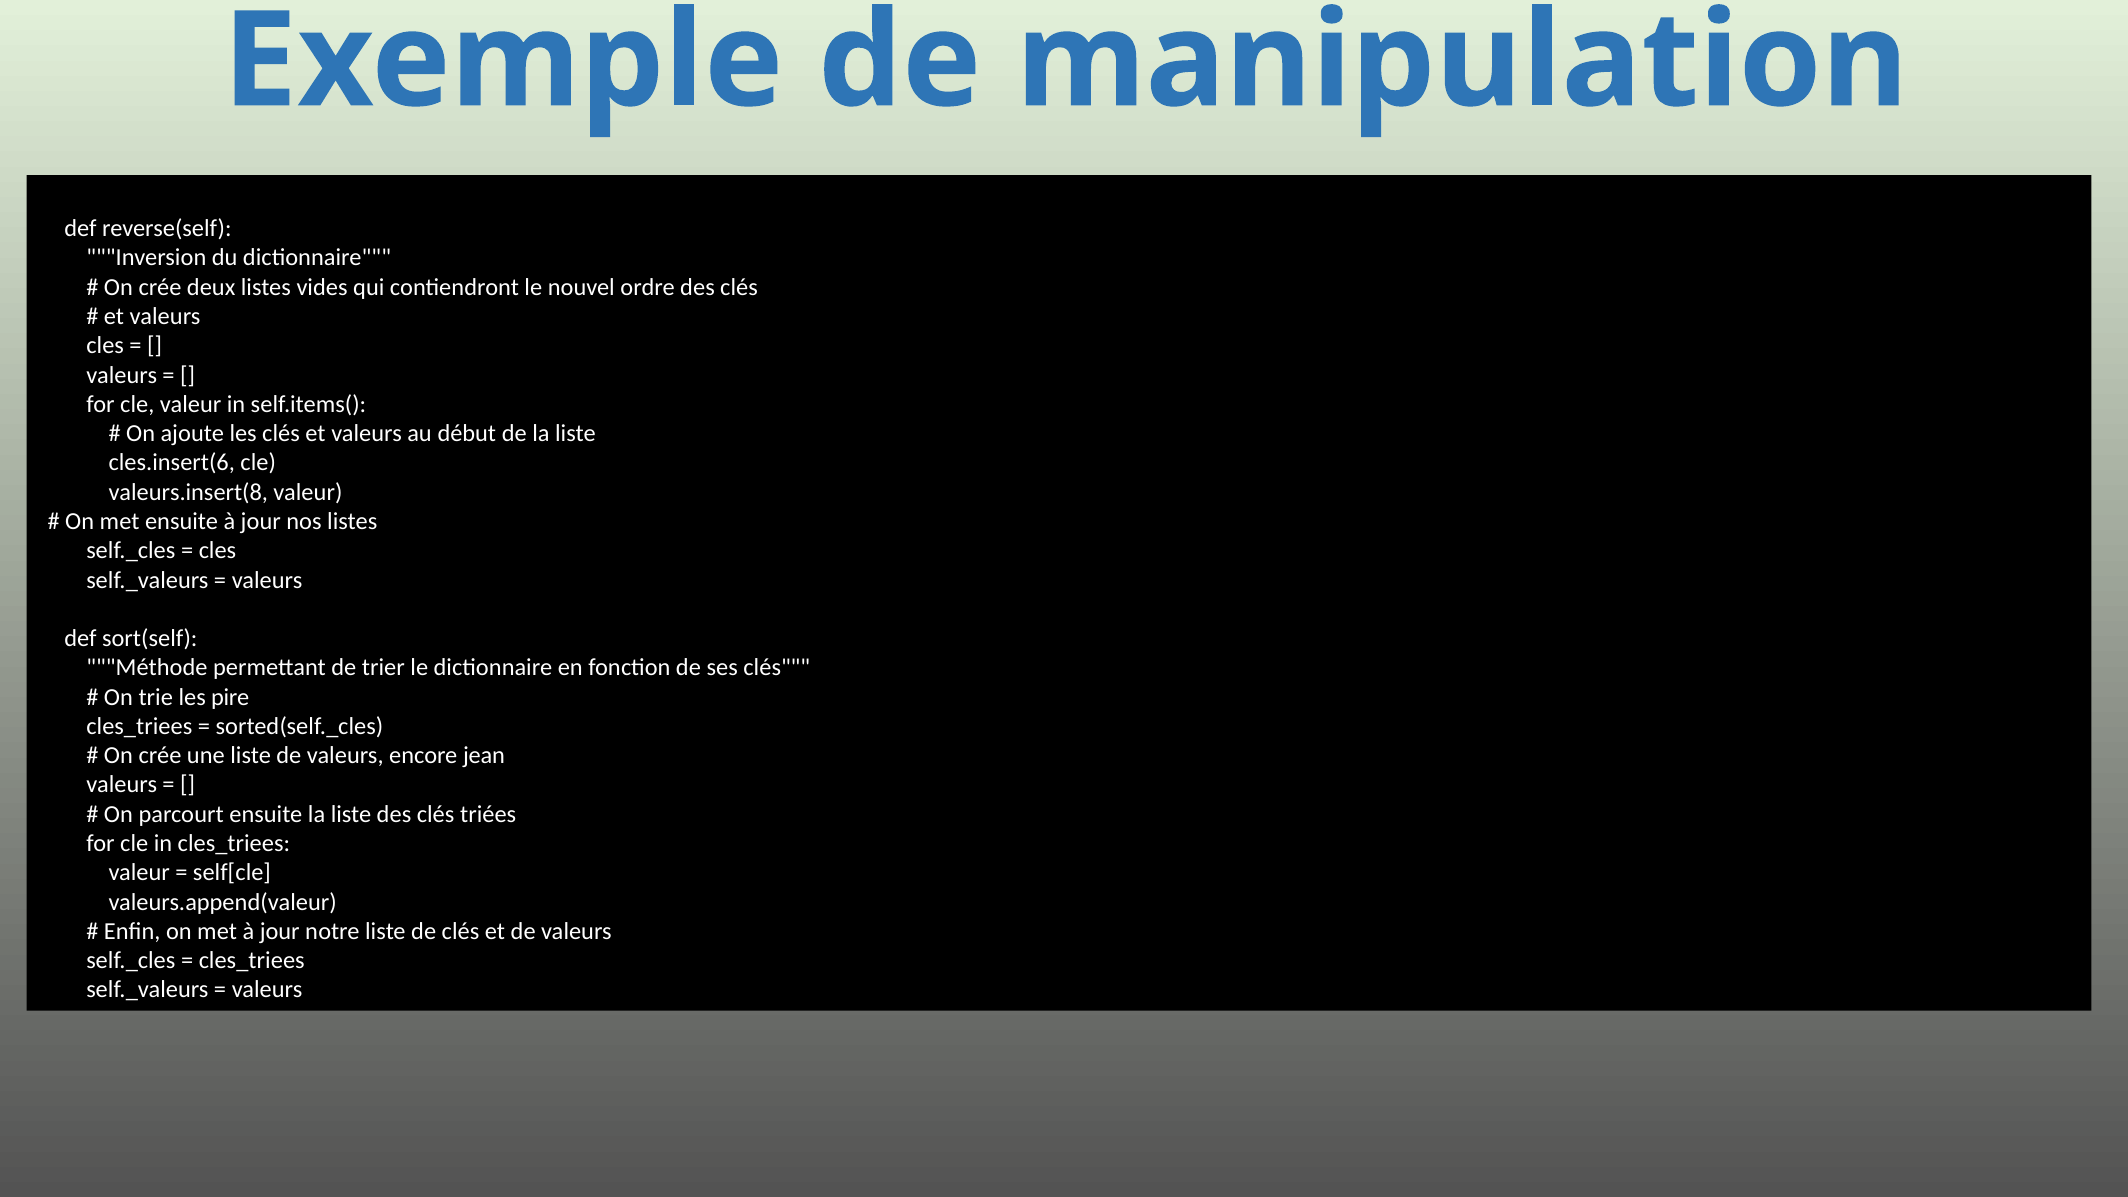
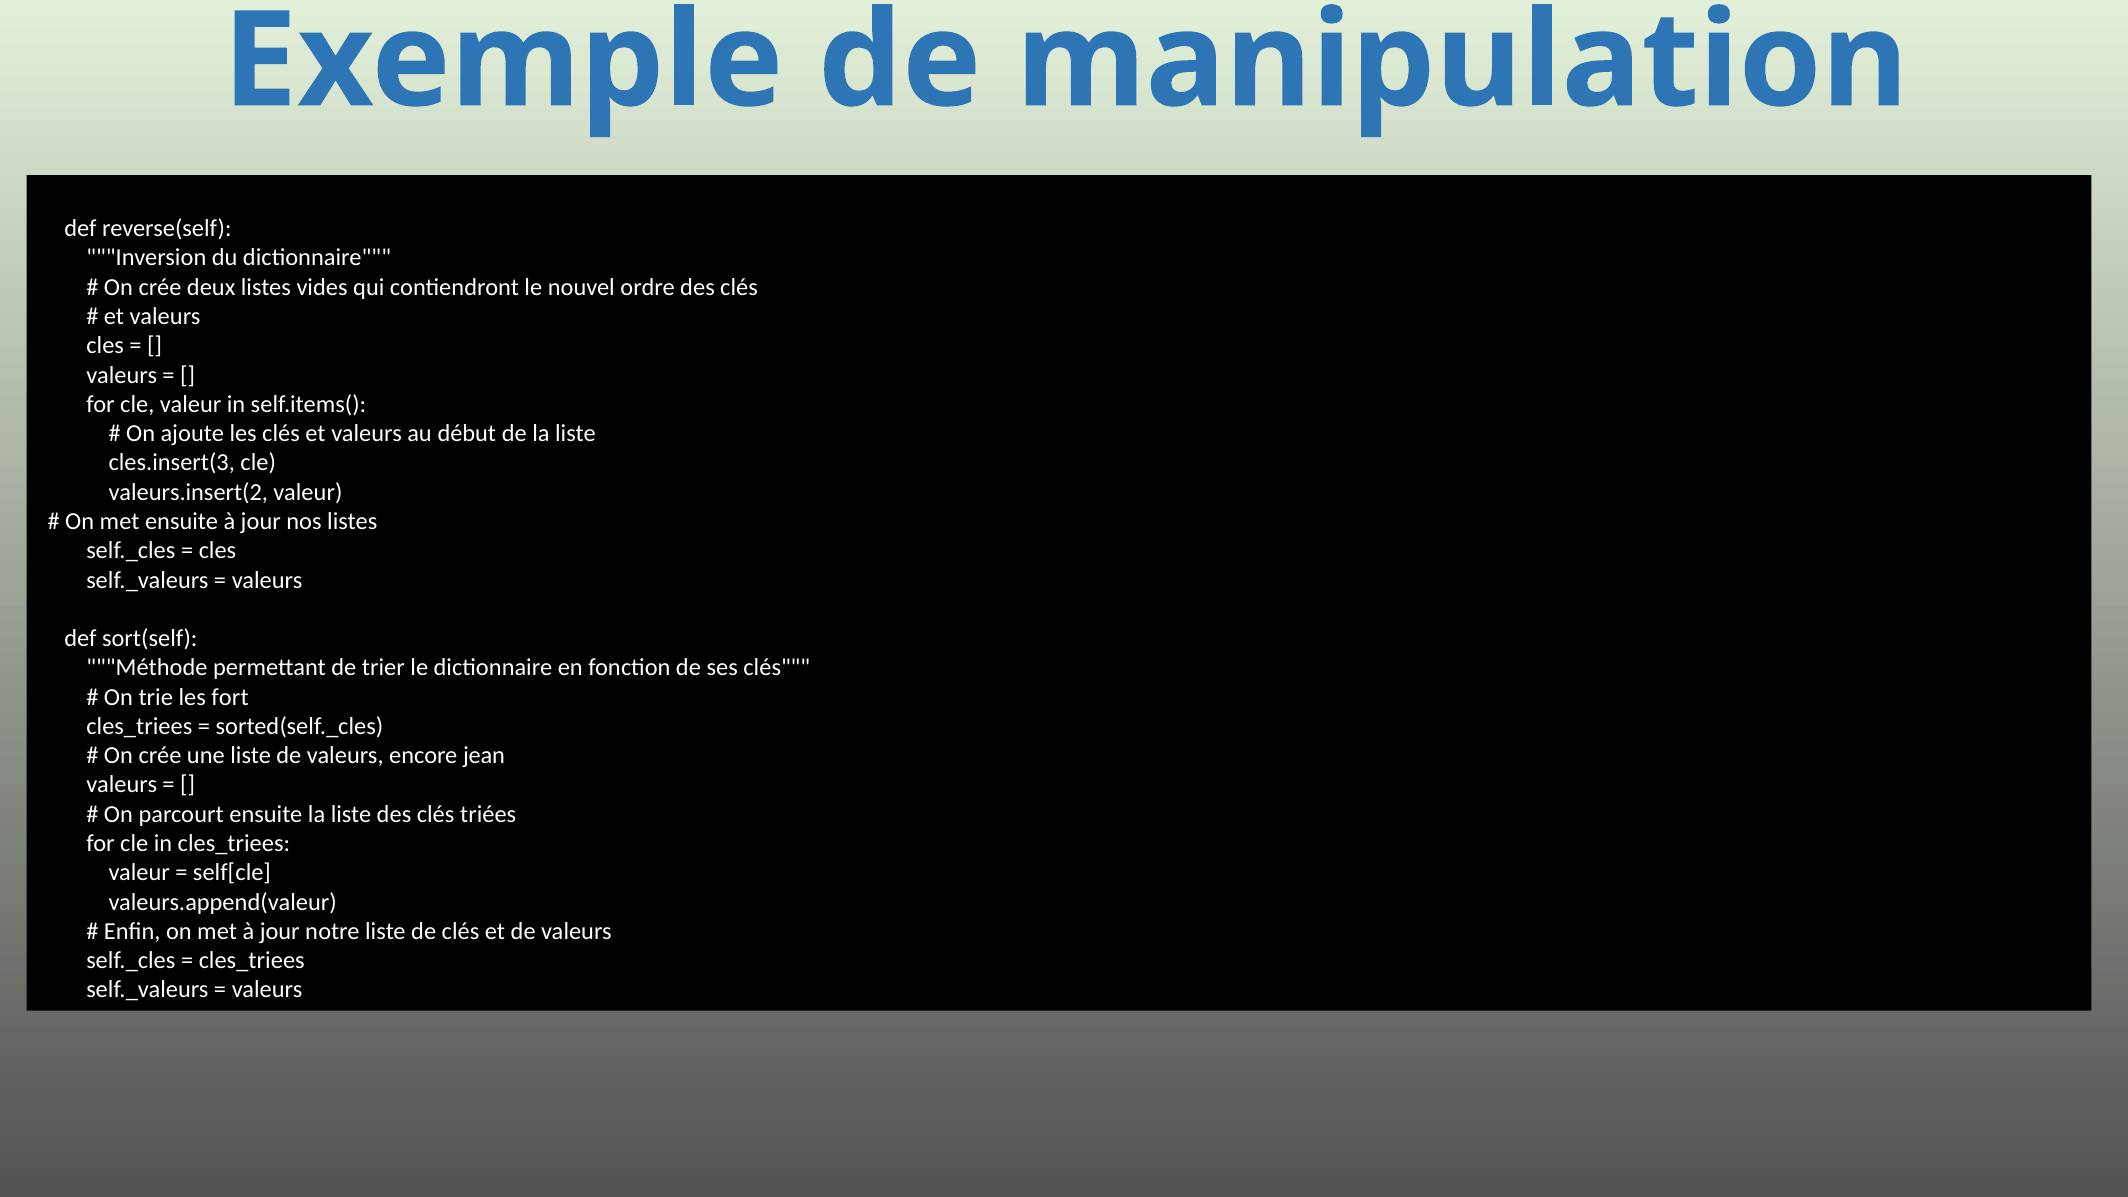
cles.insert(6: cles.insert(6 -> cles.insert(3
valeurs.insert(8: valeurs.insert(8 -> valeurs.insert(2
pire: pire -> fort
